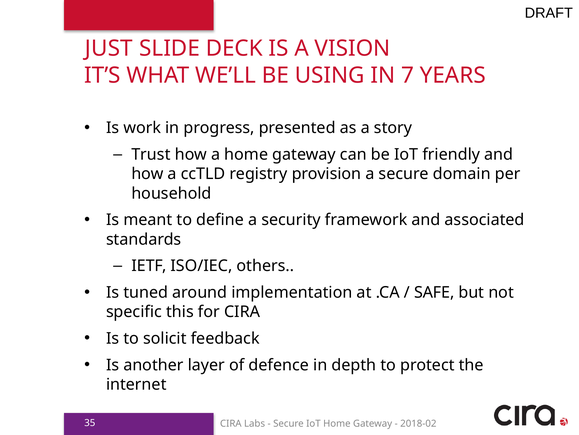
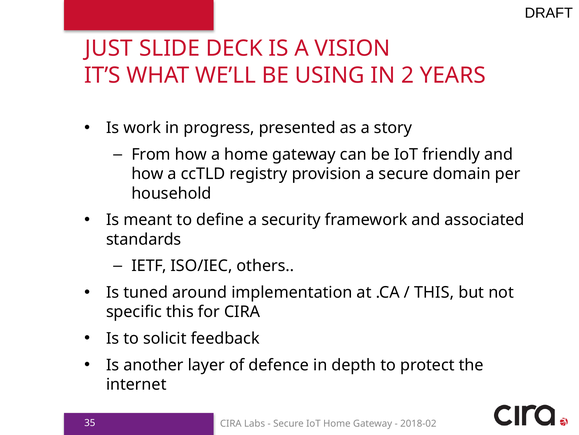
7: 7 -> 2
Trust: Trust -> From
SAFE at (434, 292): SAFE -> THIS
